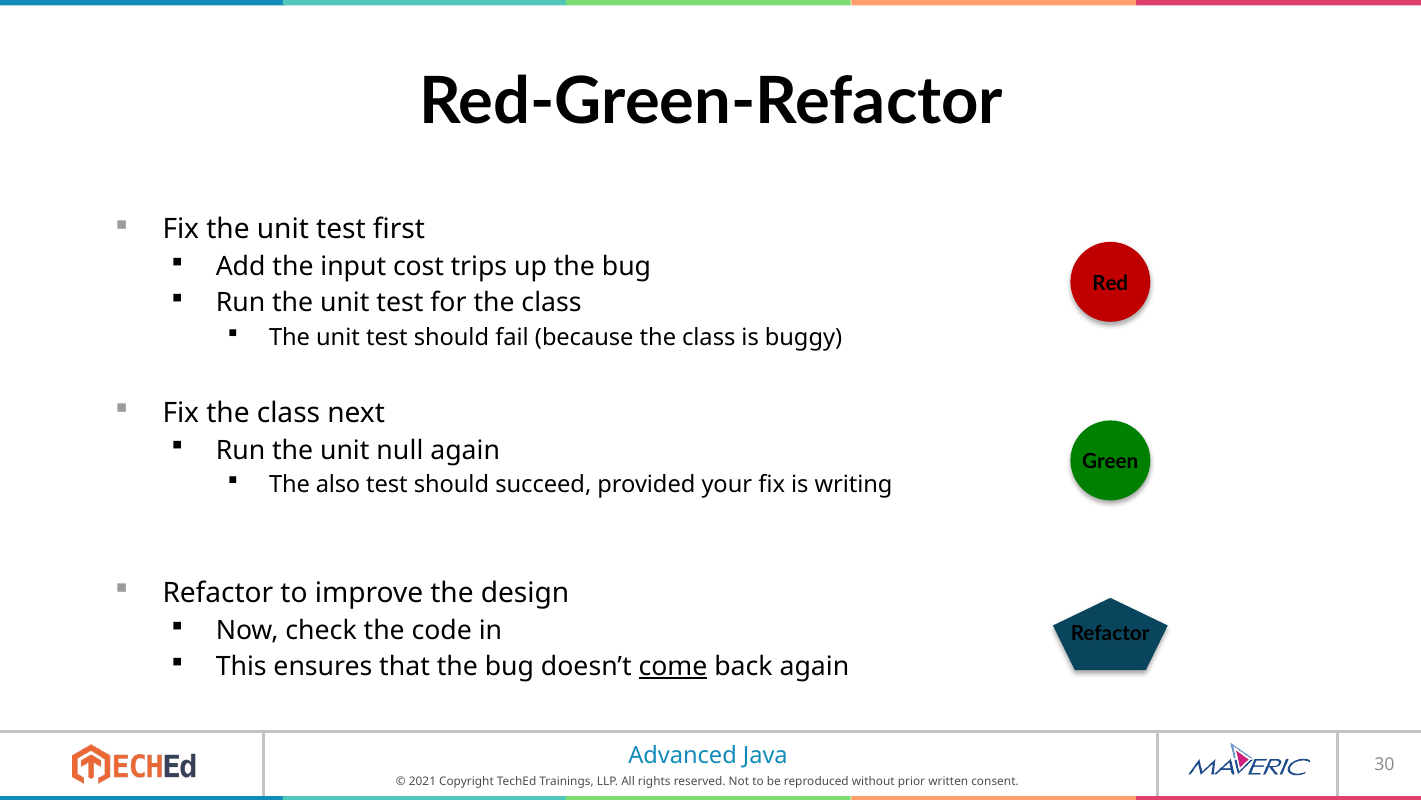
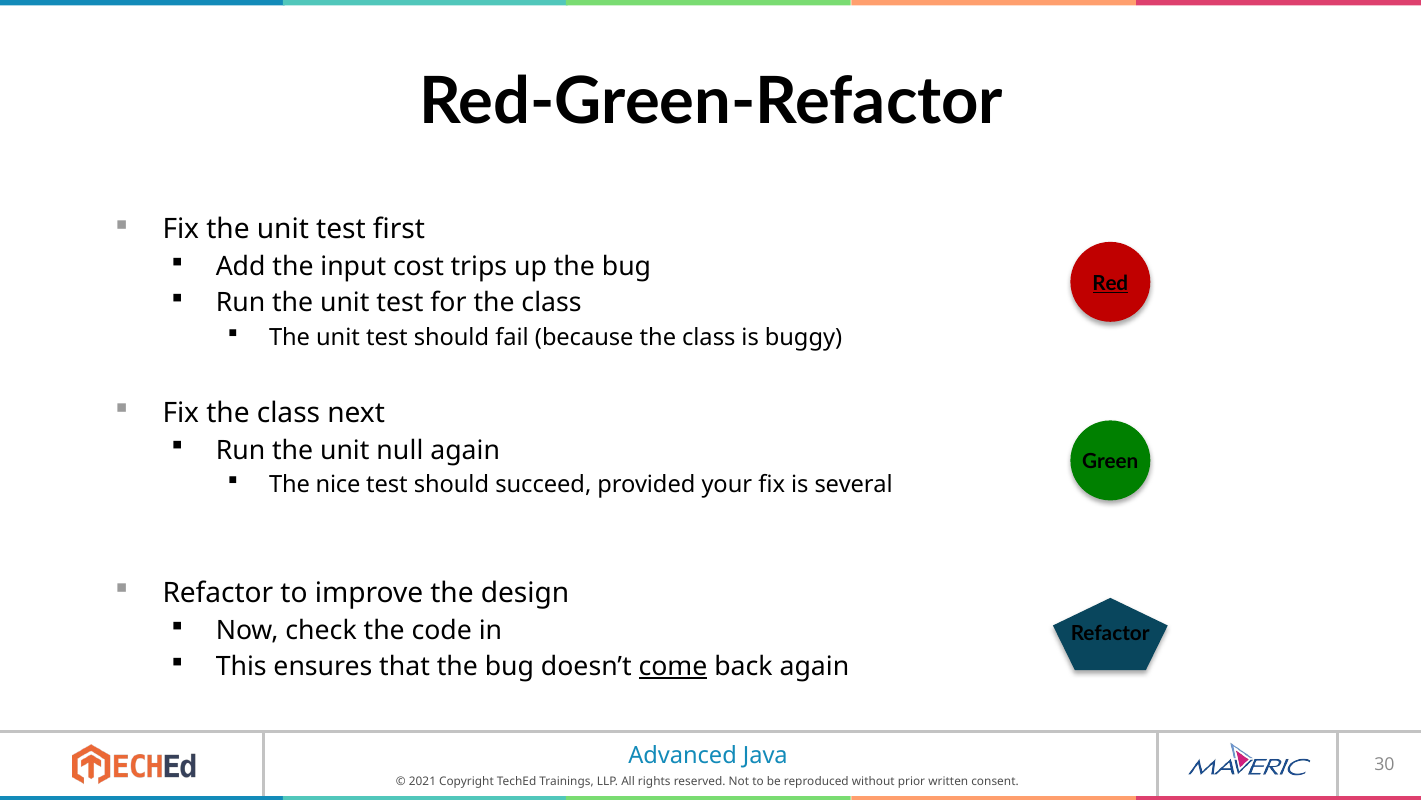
Red underline: none -> present
also: also -> nice
writing: writing -> several
